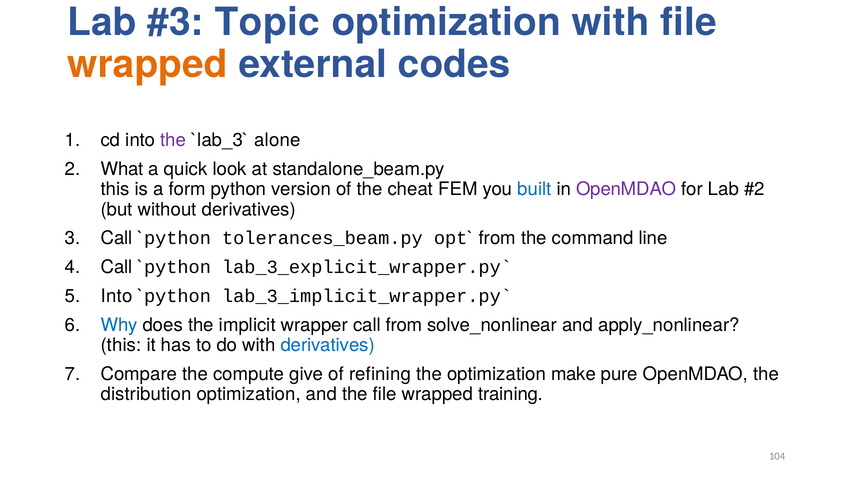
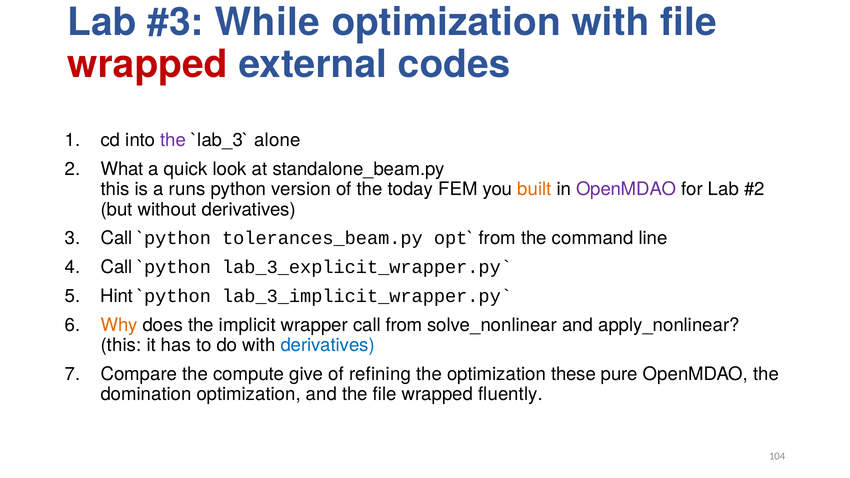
Topic: Topic -> While
wrapped at (148, 64) colour: orange -> red
form: form -> runs
cheat: cheat -> today
built colour: blue -> orange
Into at (117, 296): Into -> Hint
Why colour: blue -> orange
make: make -> these
distribution: distribution -> domination
training: training -> fluently
